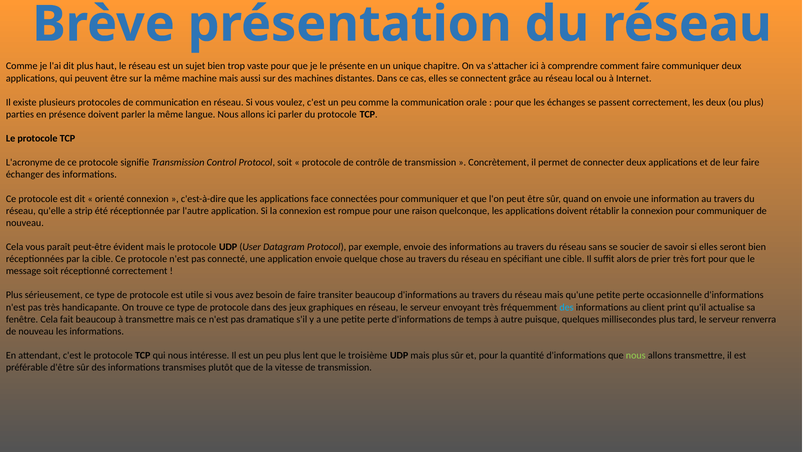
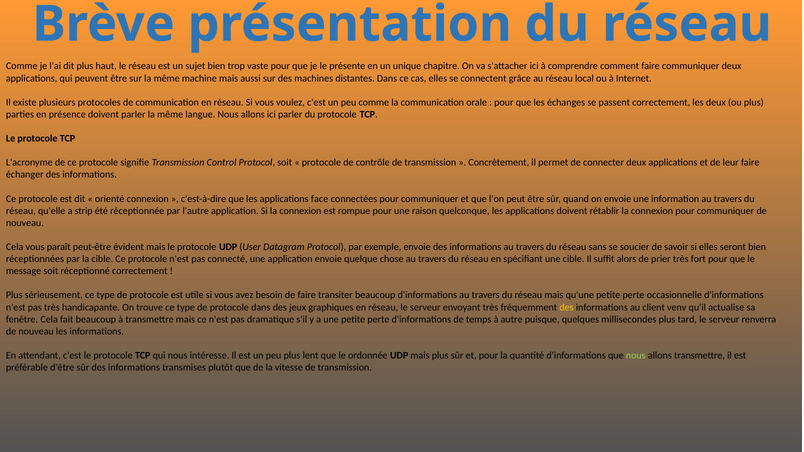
des at (566, 307) colour: light blue -> yellow
print: print -> venv
troisième: troisième -> ordonnée
